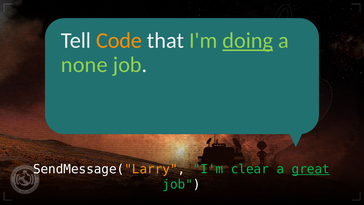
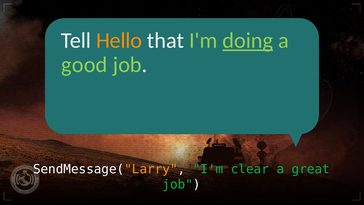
Code: Code -> Hello
none: none -> good
great underline: present -> none
